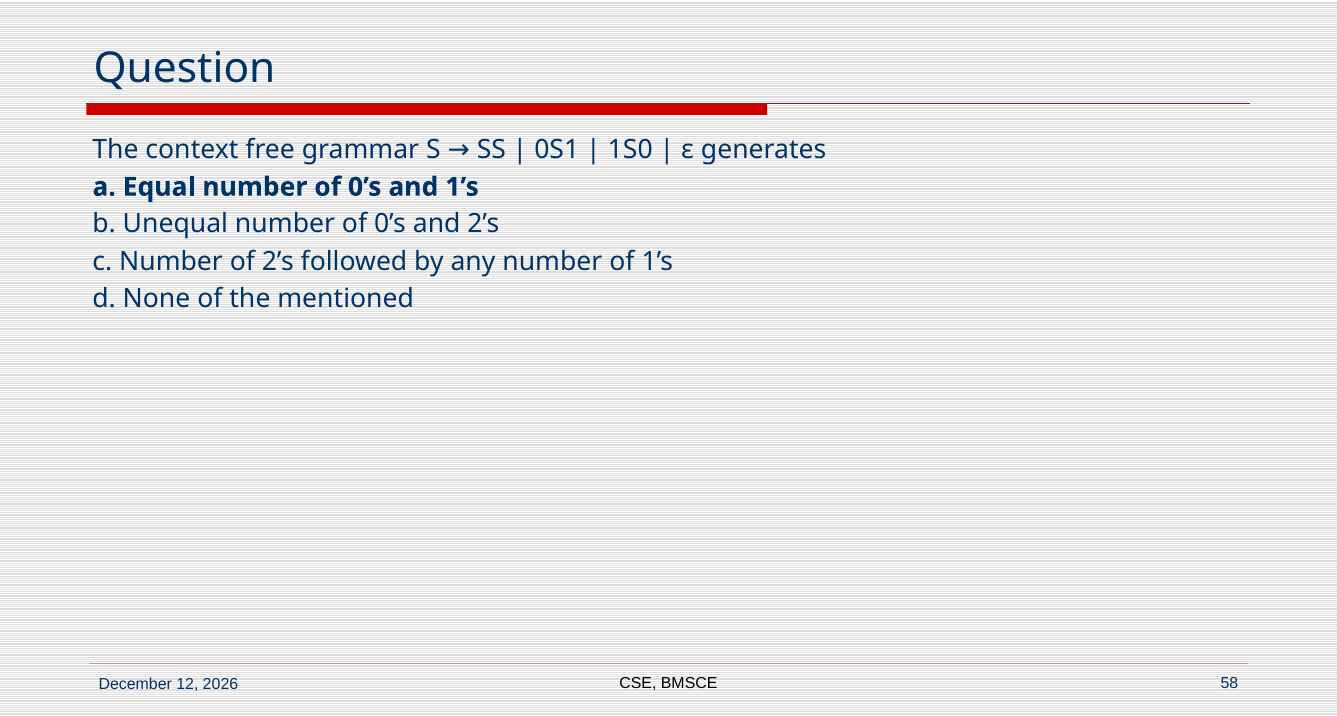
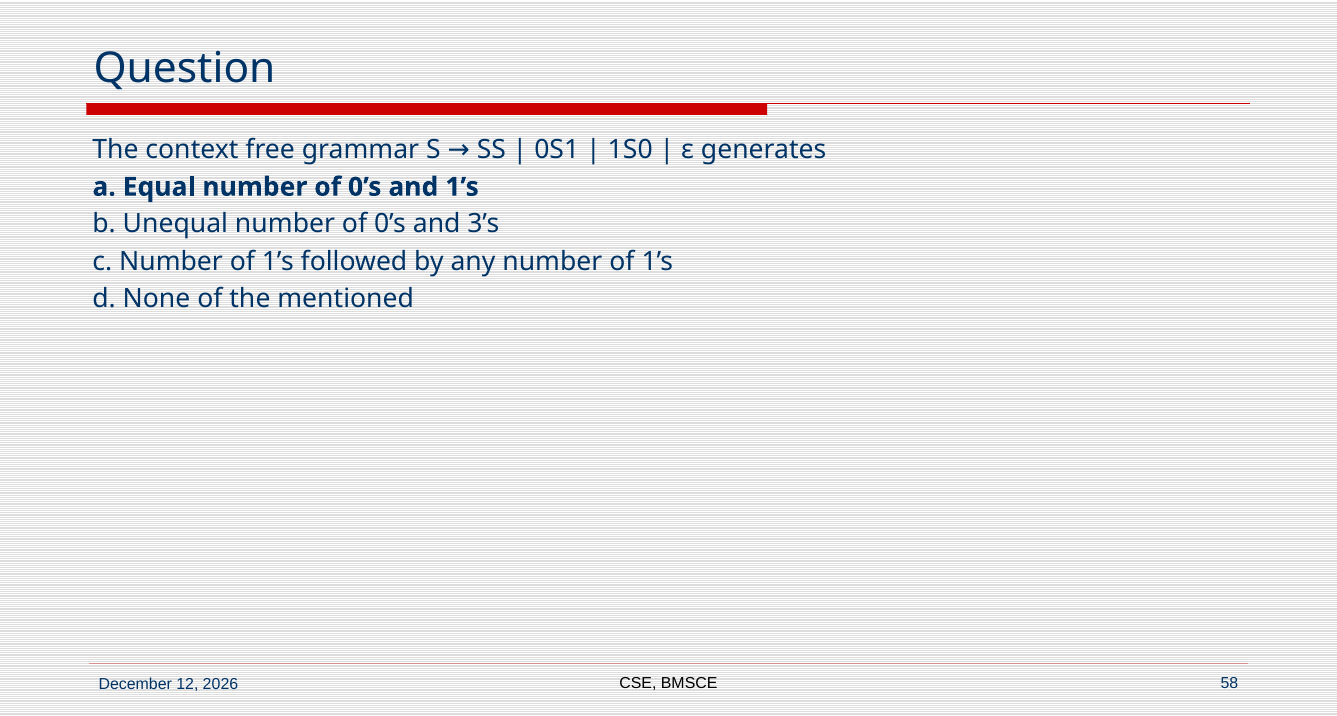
and 2’s: 2’s -> 3’s
c Number of 2’s: 2’s -> 1’s
